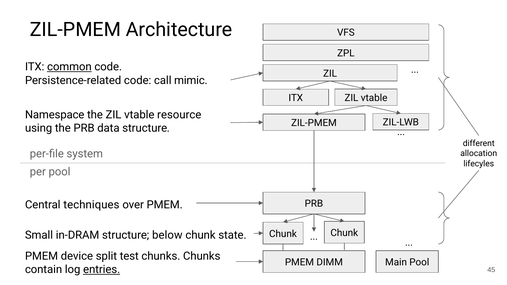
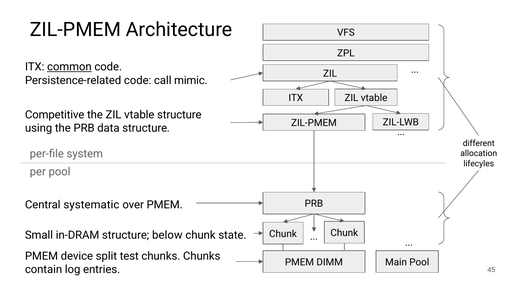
Namespace: Namespace -> Competitive
vtable resource: resource -> structure
techniques: techniques -> systematic
entries underline: present -> none
